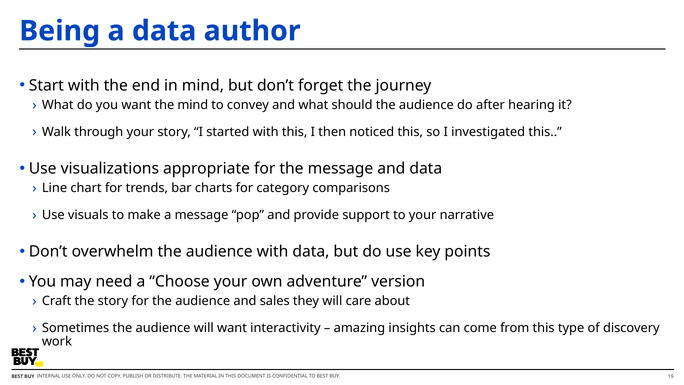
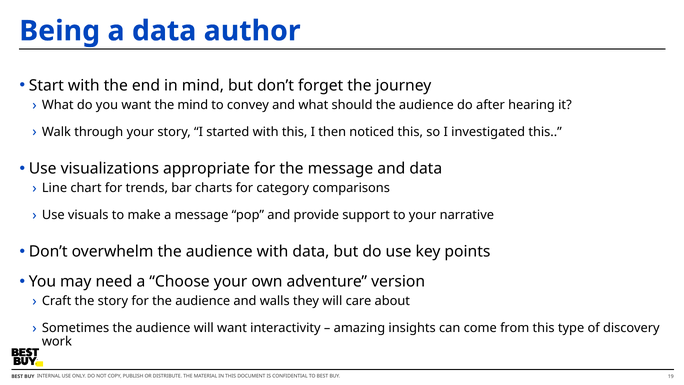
sales: sales -> walls
